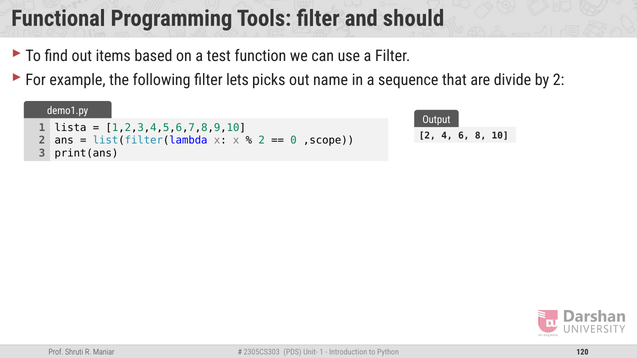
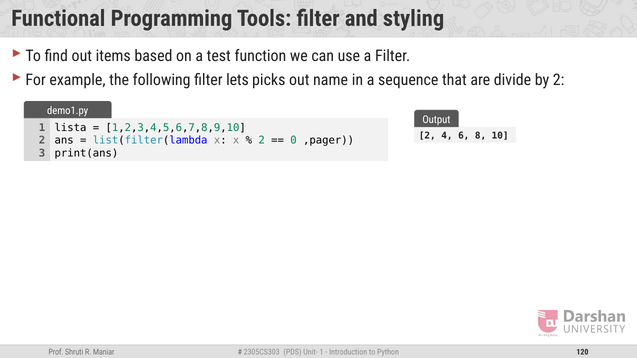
should: should -> styling
,scope: ,scope -> ,pager
